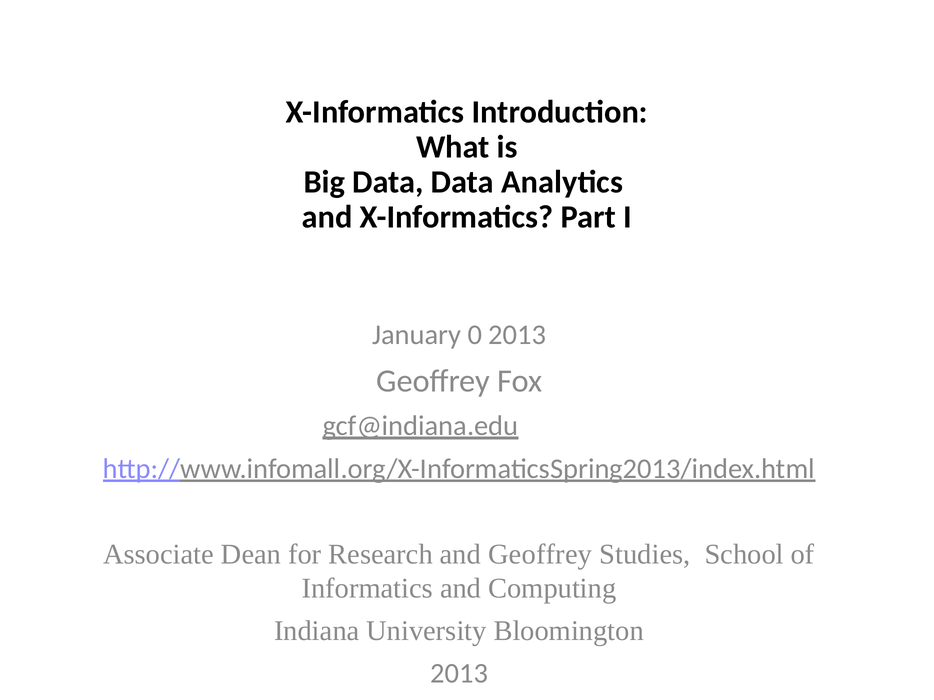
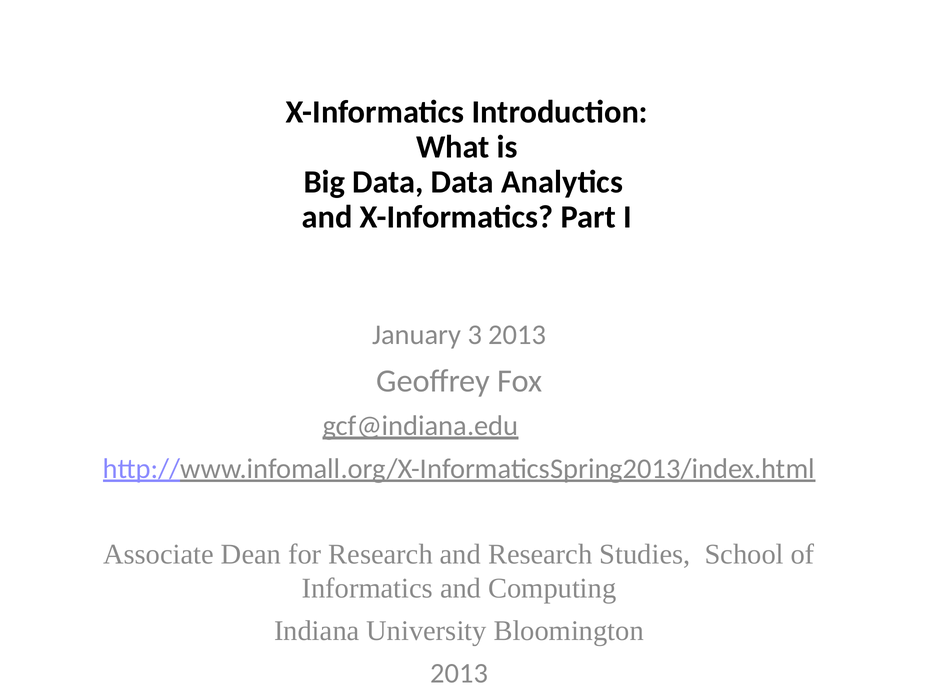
0: 0 -> 3
and Geoffrey: Geoffrey -> Research
